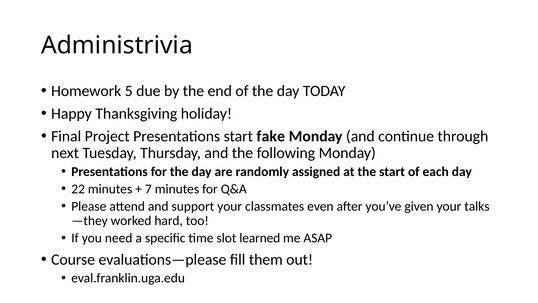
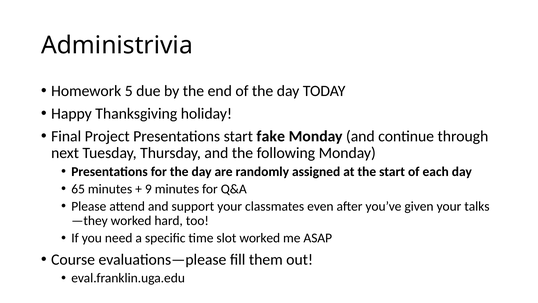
22: 22 -> 65
7: 7 -> 9
slot learned: learned -> worked
